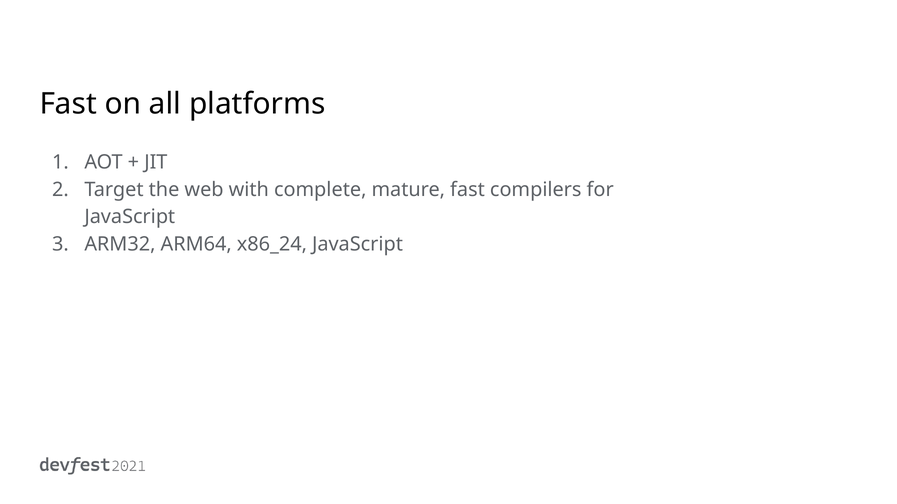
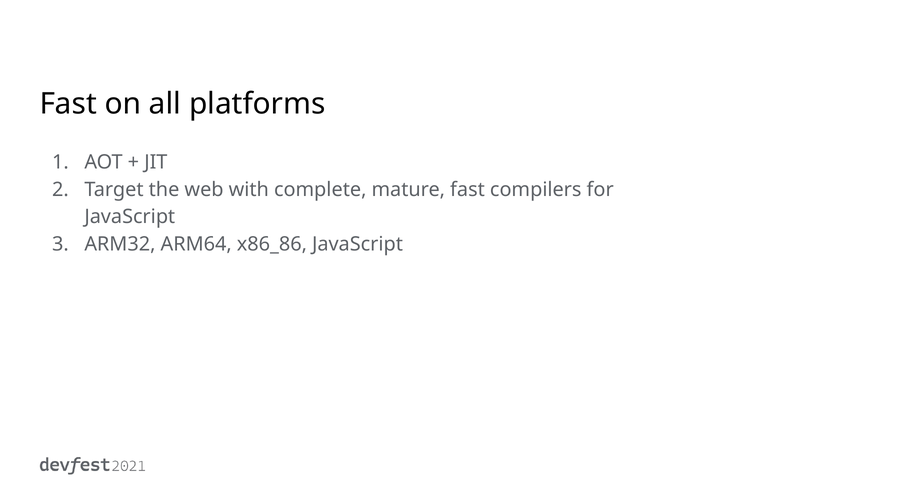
x86_24: x86_24 -> x86_86
